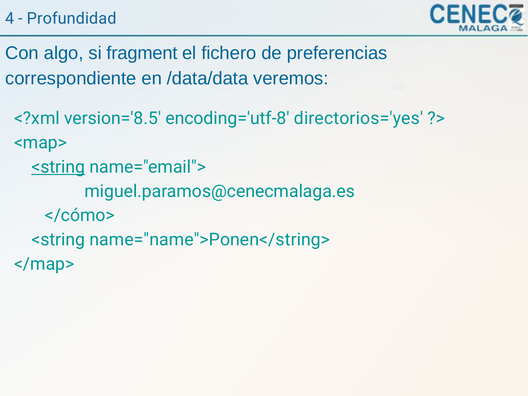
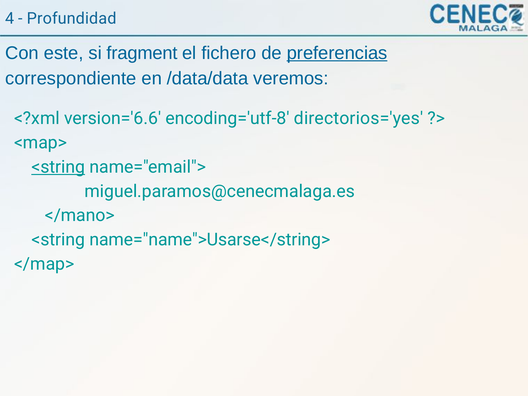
algo: algo -> este
preferencias underline: none -> present
version='8.5: version='8.5 -> version='6.6
</cómo>: </cómo> -> </mano>
name="name">Ponen</string>: name="name">Ponen</string> -> name="name">Usarse</string>
